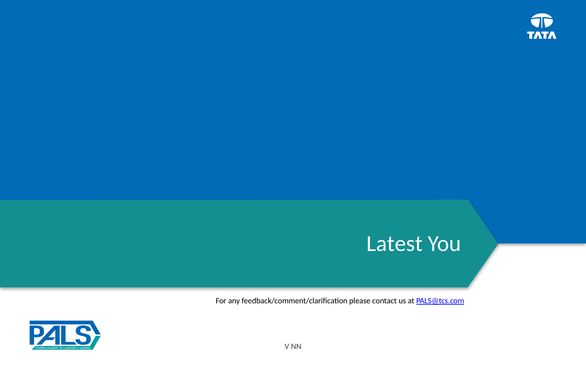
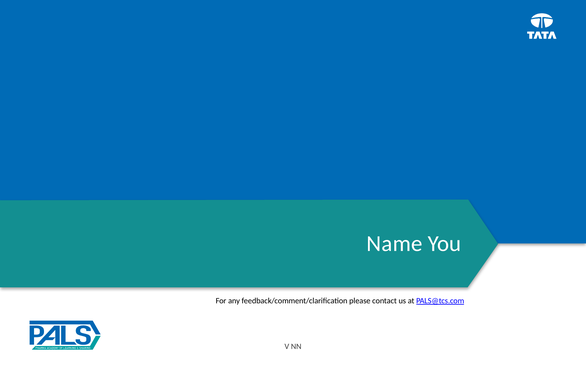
Latest: Latest -> Name
